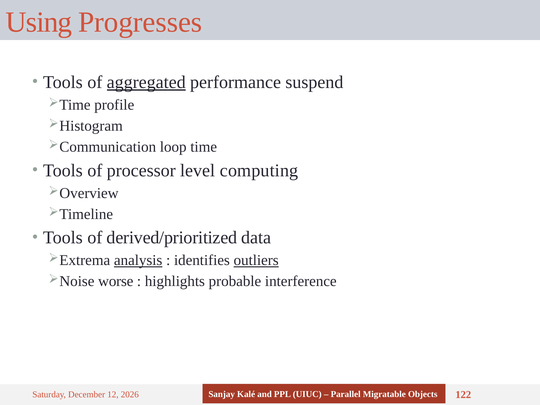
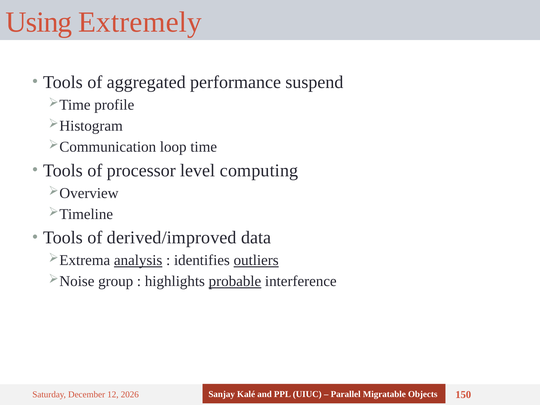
Progresses: Progresses -> Extremely
aggregated underline: present -> none
derived/prioritized: derived/prioritized -> derived/improved
worse: worse -> group
probable underline: none -> present
122: 122 -> 150
